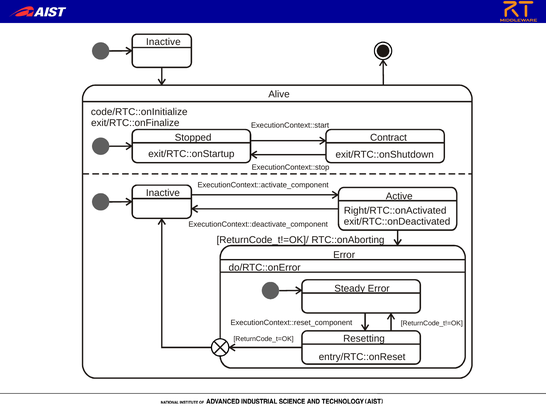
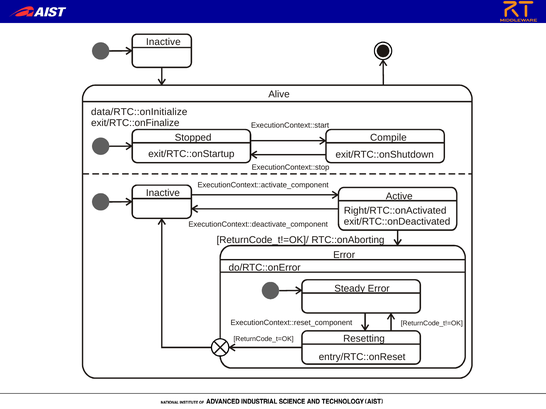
code/RTC::onInitialize: code/RTC::onInitialize -> data/RTC::onInitialize
Contract: Contract -> Compile
